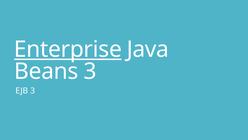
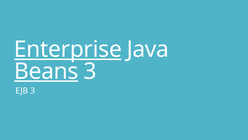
Beans underline: none -> present
